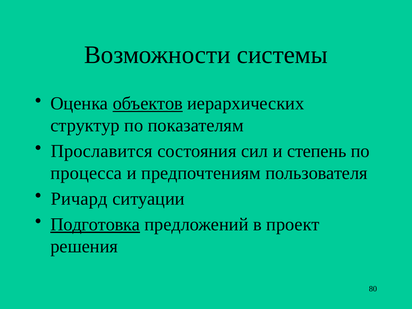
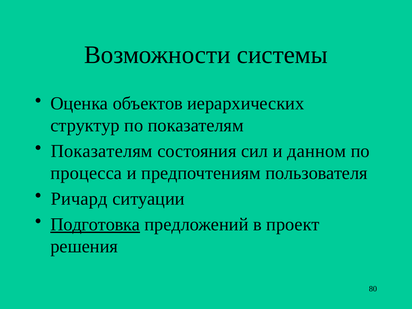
объектов underline: present -> none
Прославится at (102, 151): Прославится -> Показателям
степень: степень -> данном
